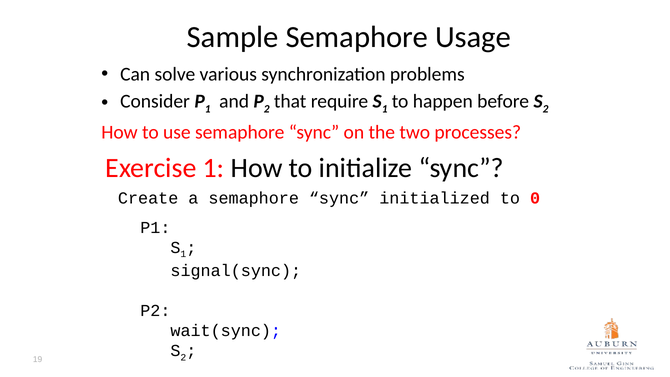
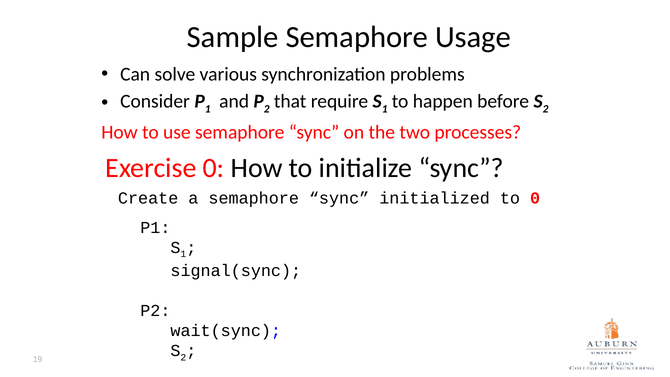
Exercise 1: 1 -> 0
